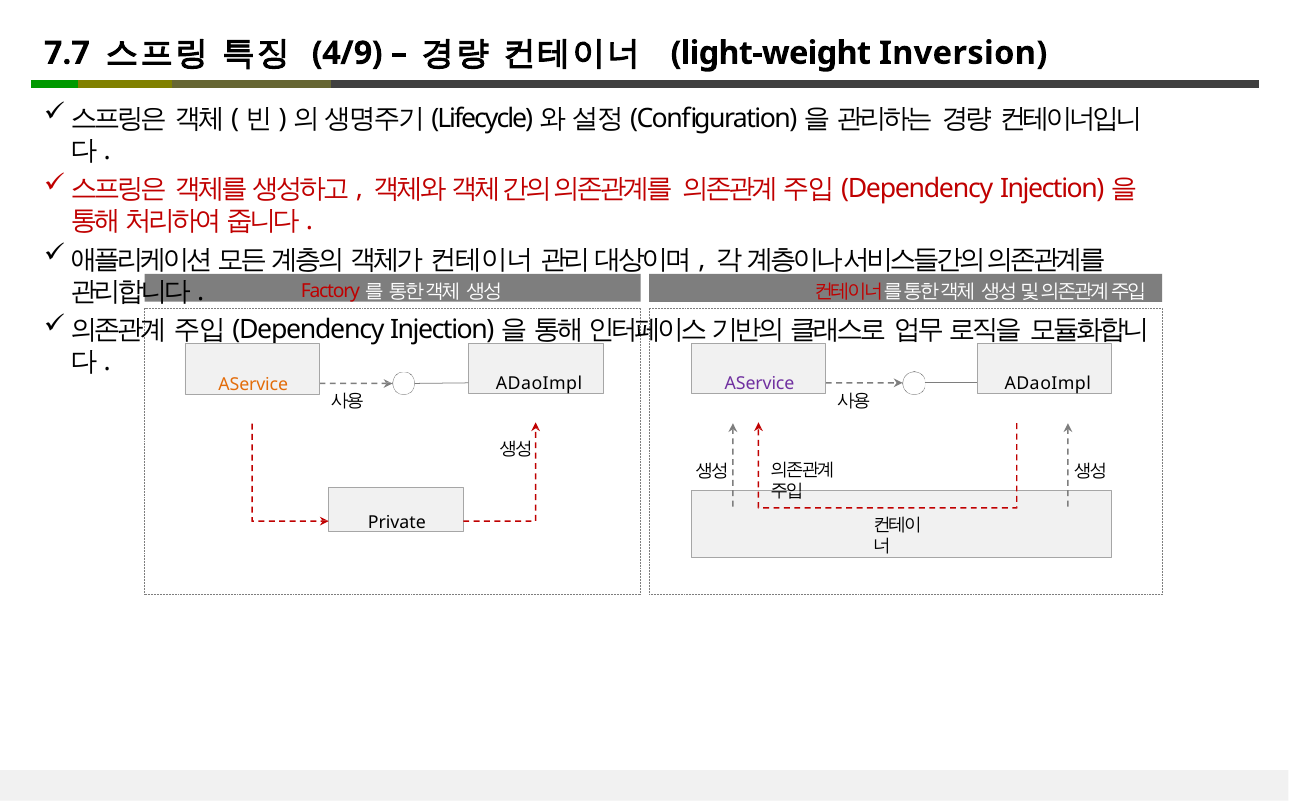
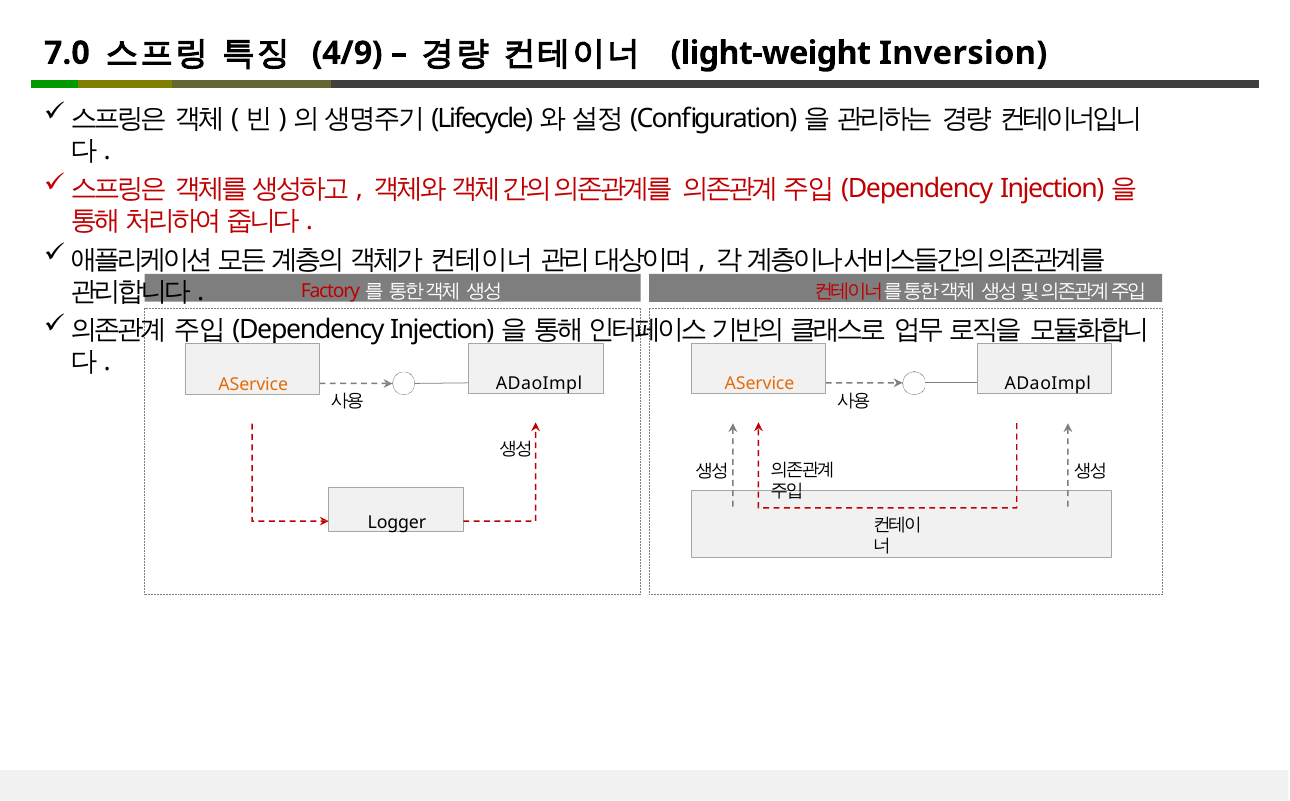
7.7: 7.7 -> 7.0
AService at (760, 384) colour: purple -> orange
Private: Private -> Logger
